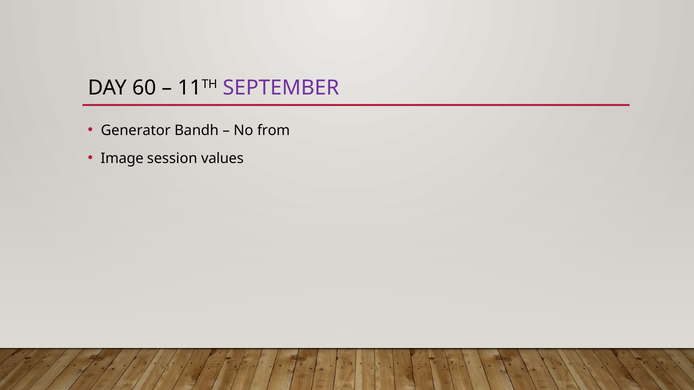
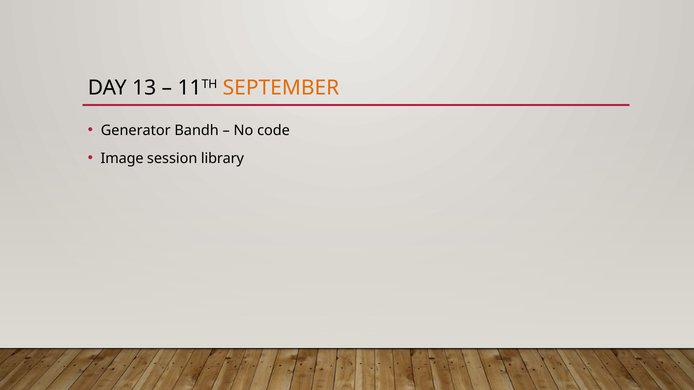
60: 60 -> 13
SEPTEMBER colour: purple -> orange
from: from -> code
values: values -> library
